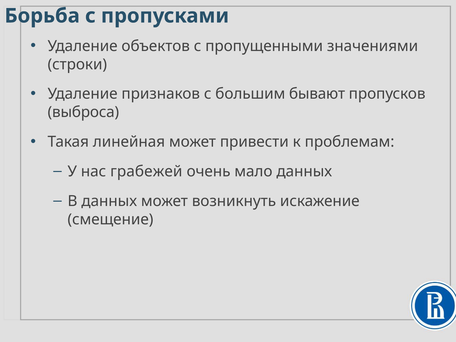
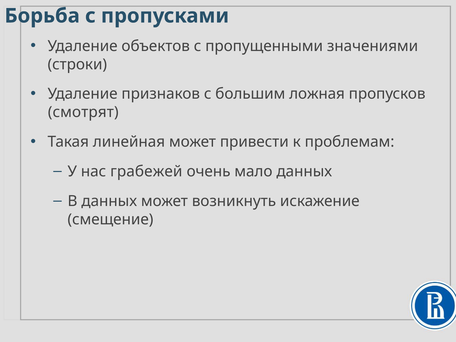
бывают: бывают -> ложная
выброса: выброса -> смотрят
